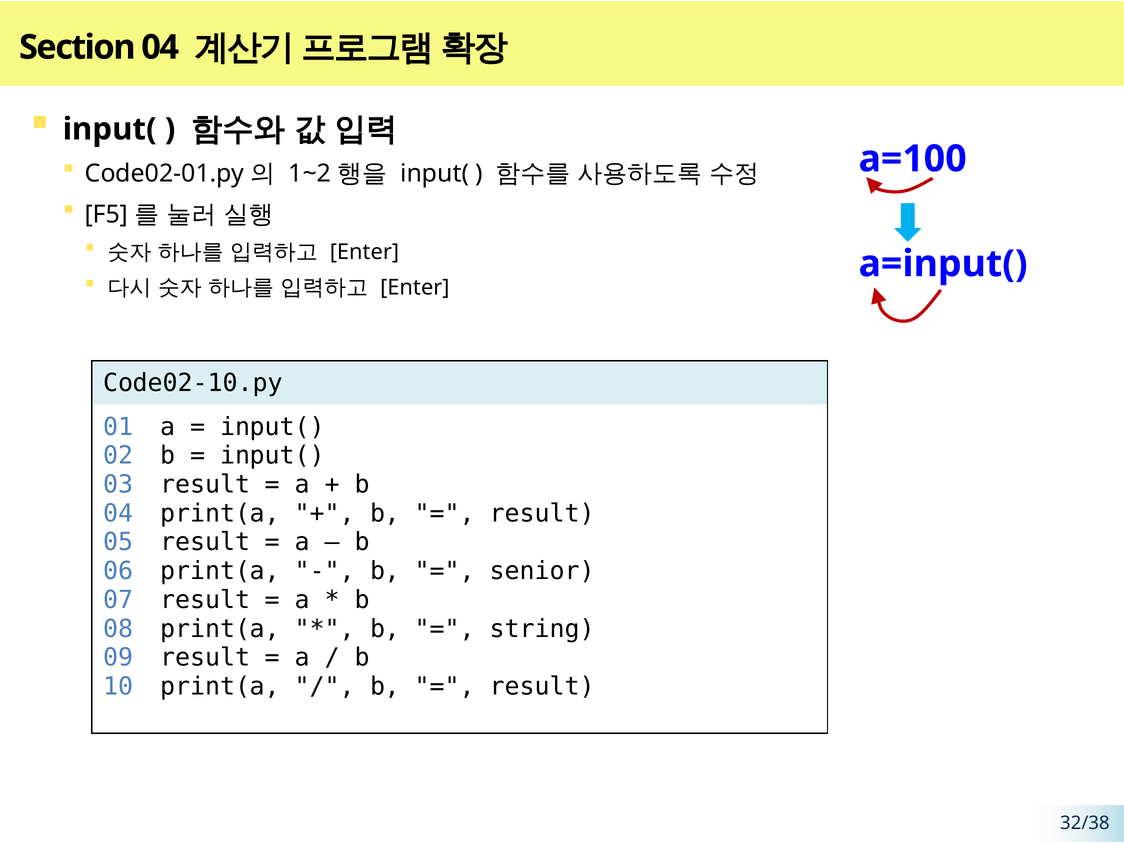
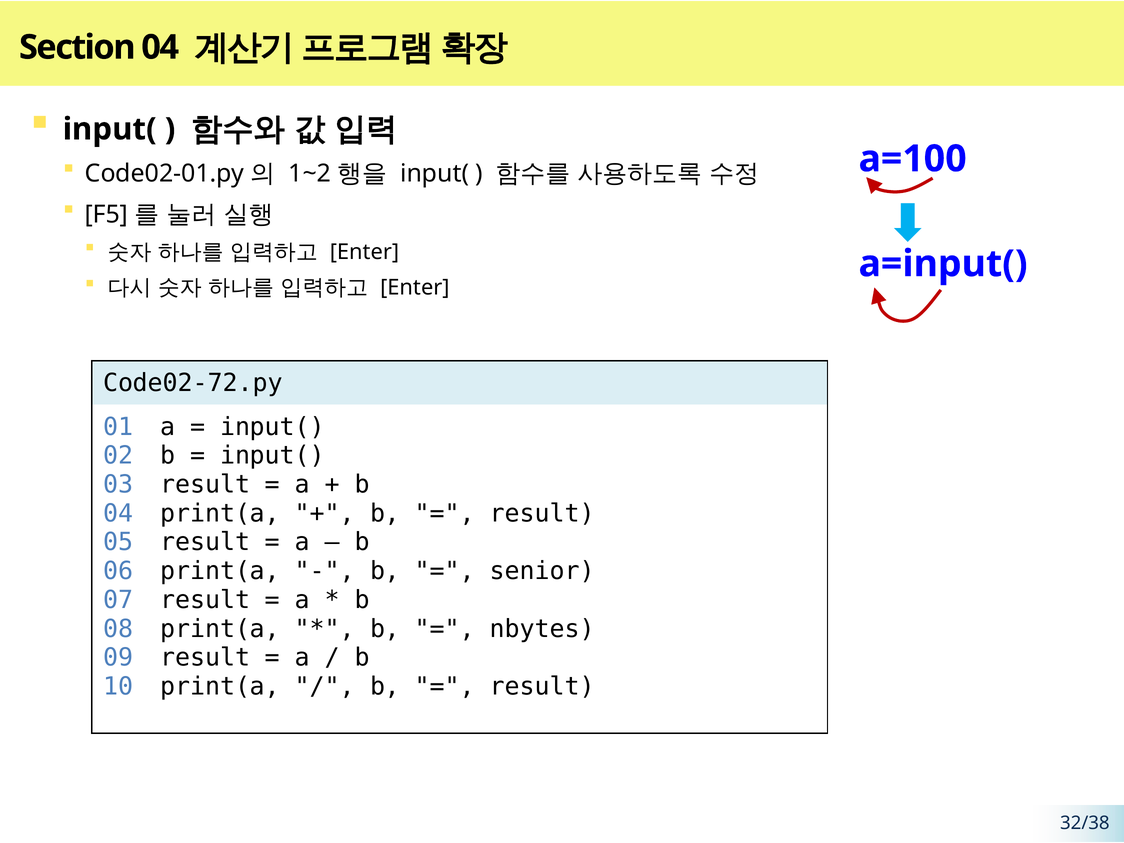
Code02-10.py: Code02-10.py -> Code02-72.py
string: string -> nbytes
